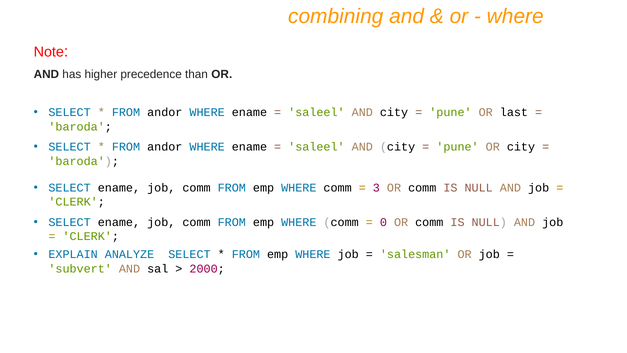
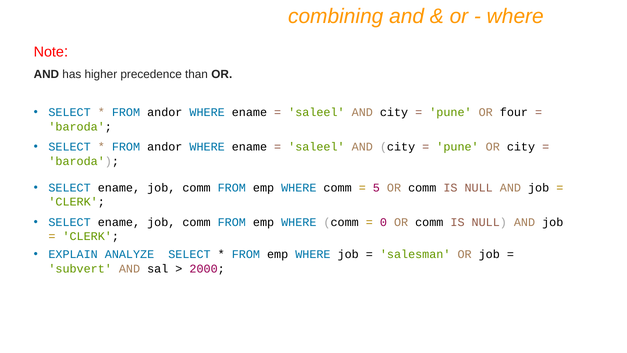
last: last -> four
3: 3 -> 5
